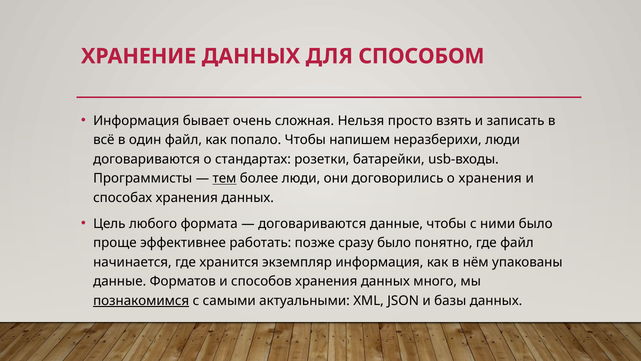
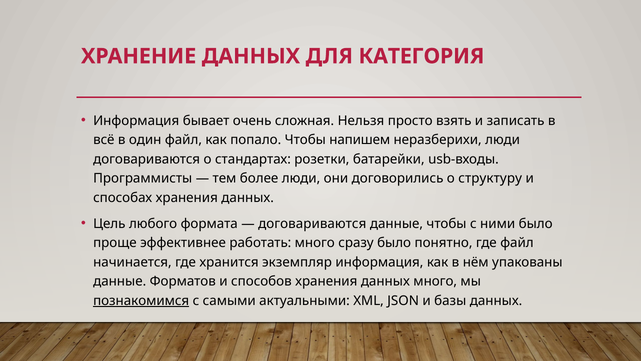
СПОСОБОМ: СПОСОБОМ -> КАТЕГОРИЯ
тем underline: present -> none
о хранения: хранения -> структуру
работать позже: позже -> много
